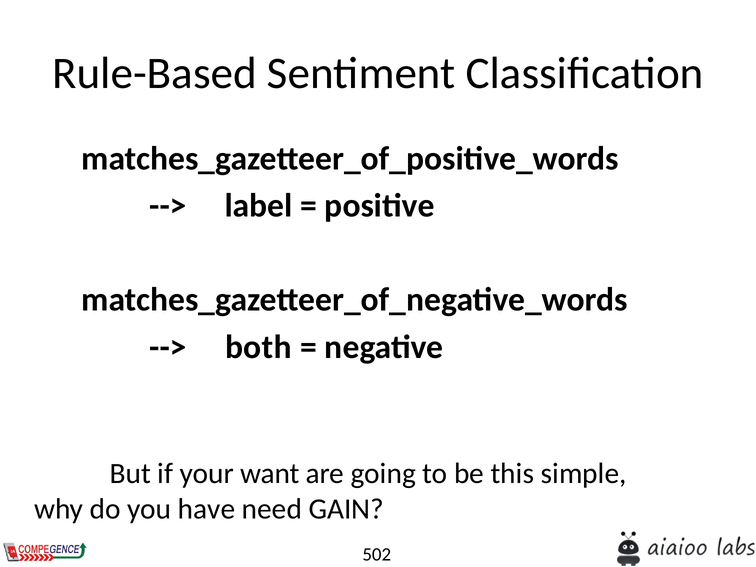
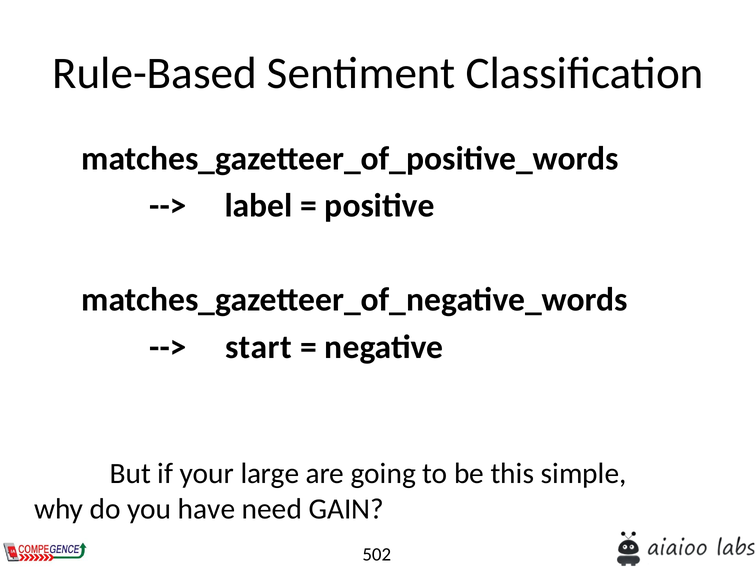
both: both -> start
want: want -> large
